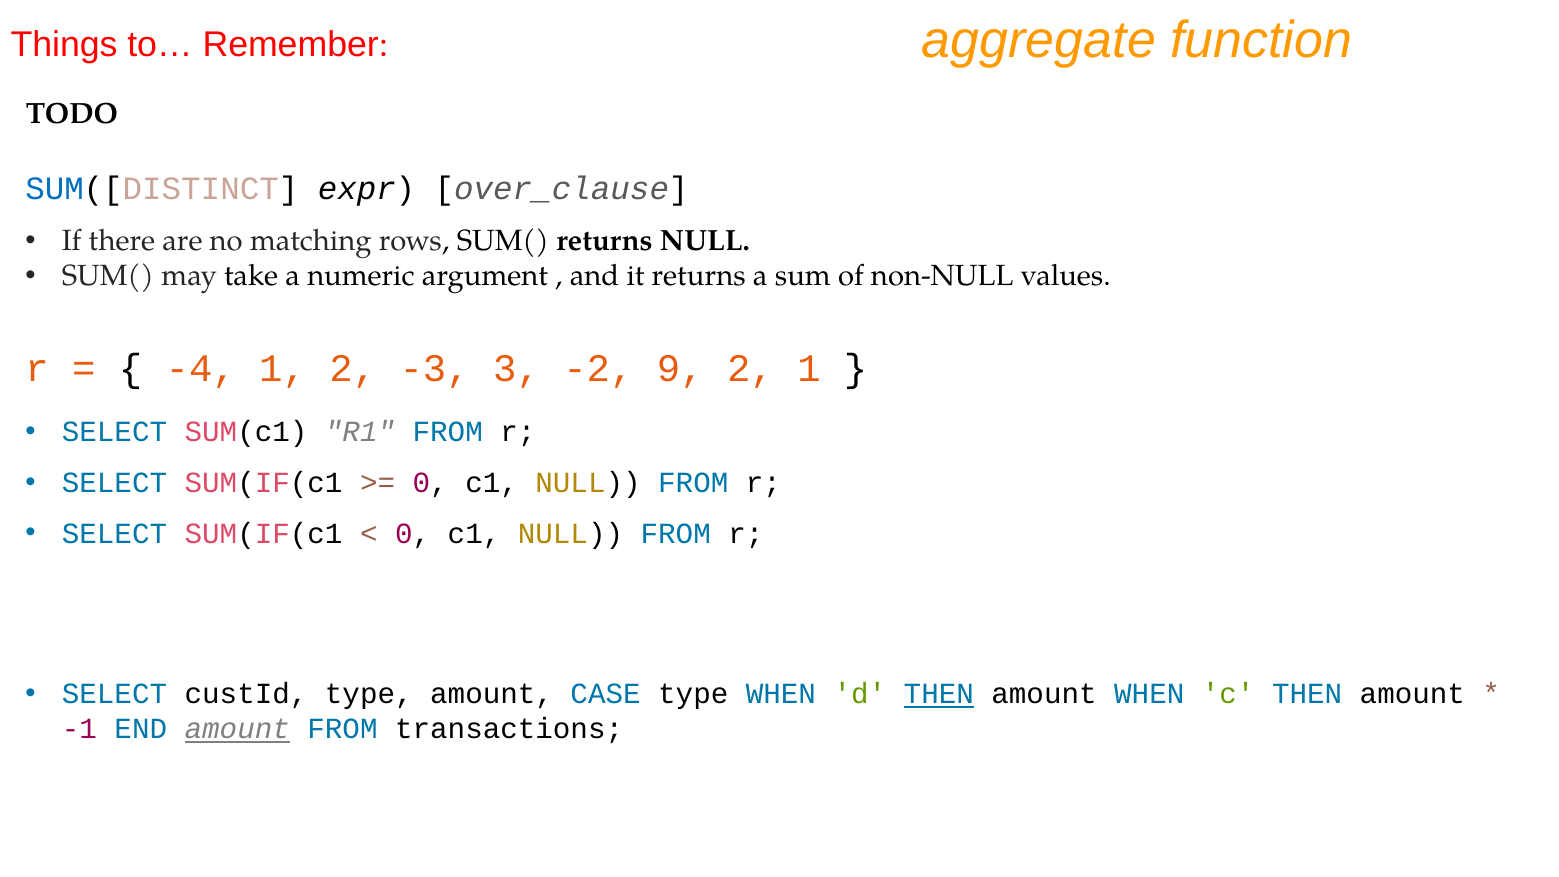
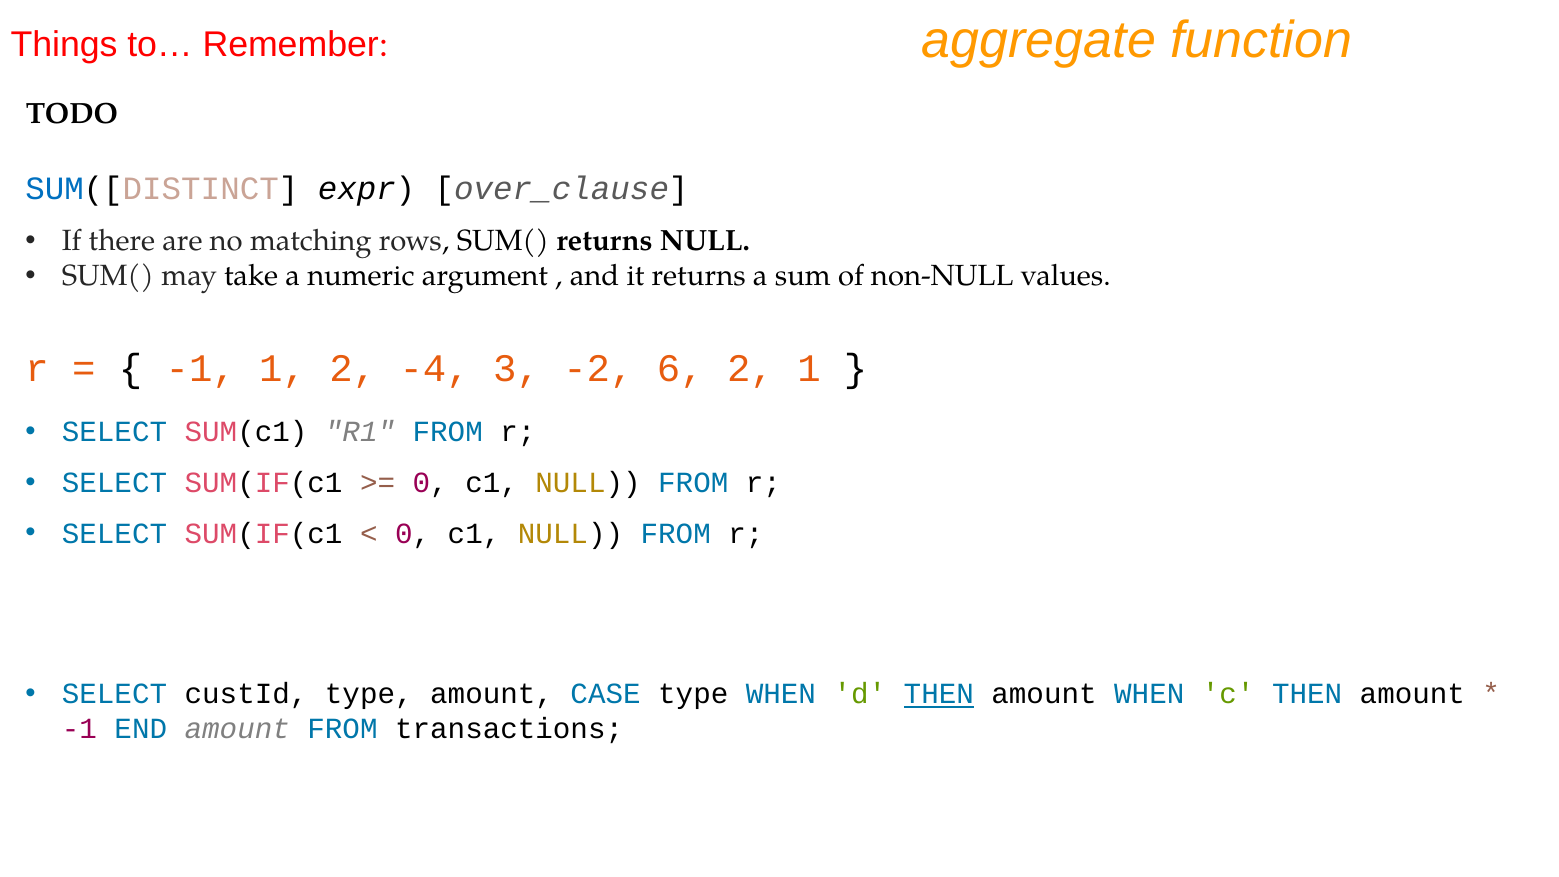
-4 at (201, 369): -4 -> -1
-3: -3 -> -4
9: 9 -> 6
amount at (237, 729) underline: present -> none
